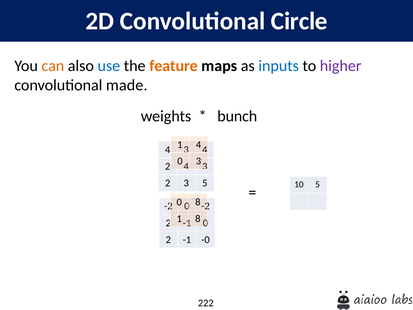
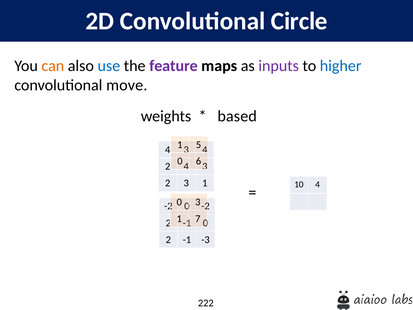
feature colour: orange -> purple
inputs colour: blue -> purple
higher colour: purple -> blue
made: made -> move
bunch: bunch -> based
1 4: 4 -> 5
0 3: 3 -> 6
2 3 5: 5 -> 1
10 5: 5 -> 4
0 8: 8 -> 3
1 8: 8 -> 7
-0: -0 -> -3
